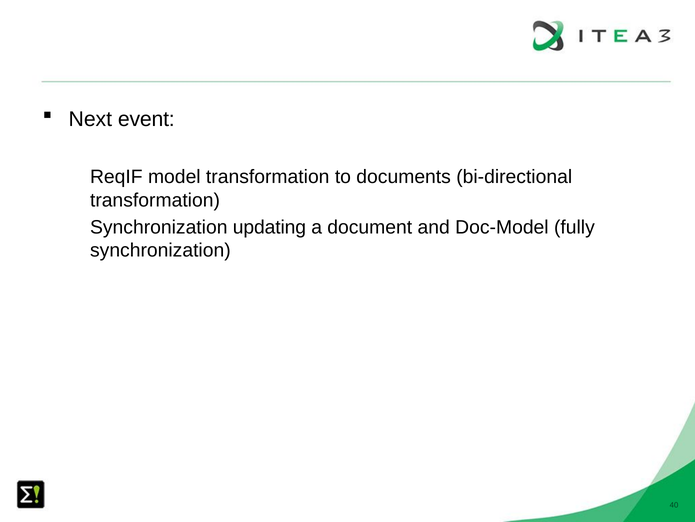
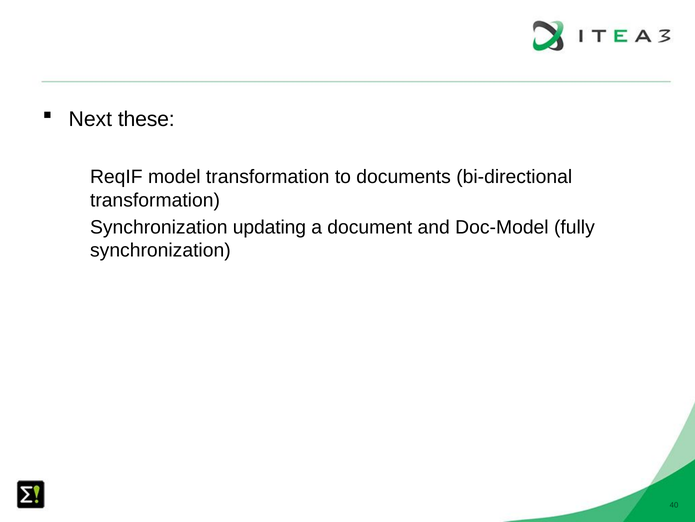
event: event -> these
